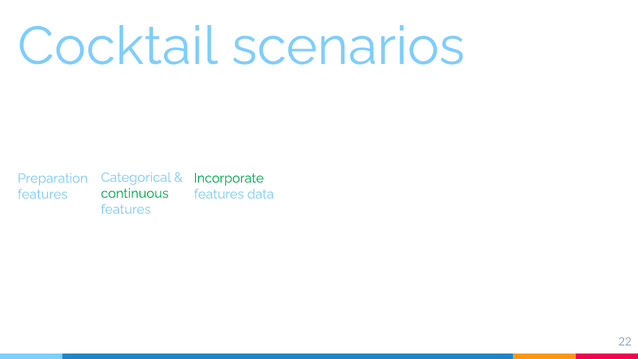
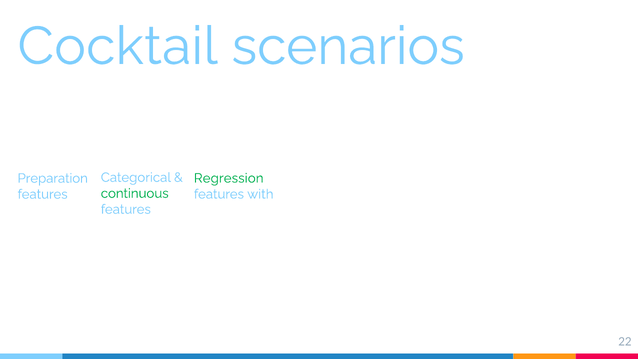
Incorporate: Incorporate -> Regression
data: data -> with
